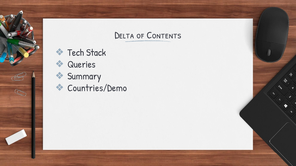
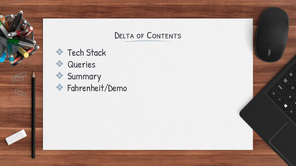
Countries/Demo: Countries/Demo -> Fahrenheit/Demo
